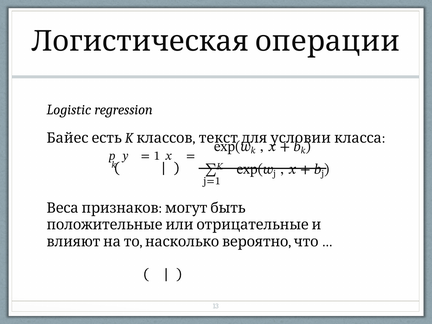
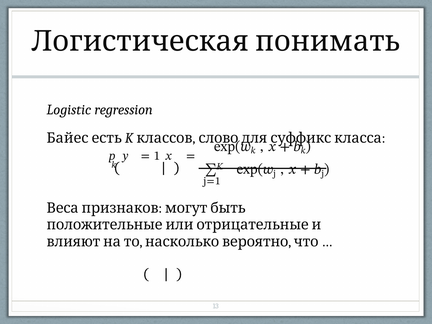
операции: операции -> понимать
текст: текст -> слово
условии: условии -> суффикс
